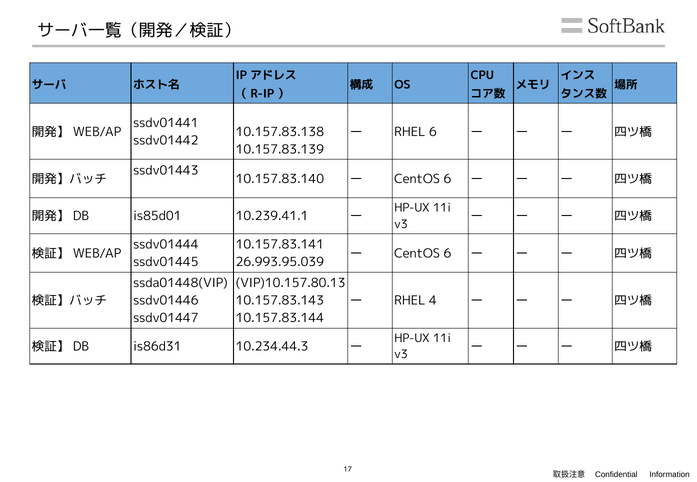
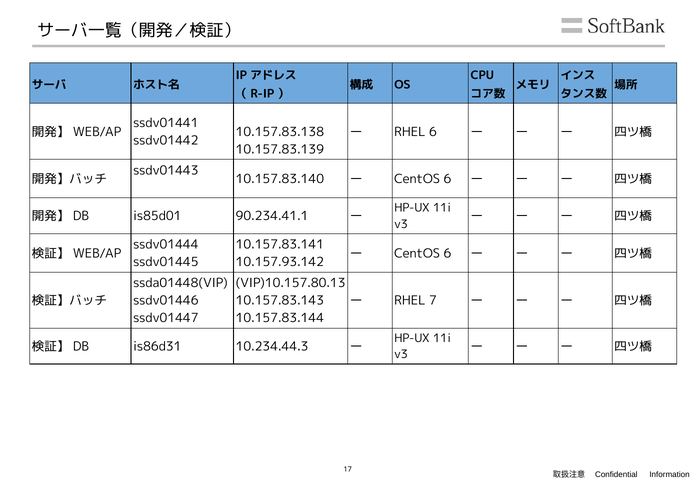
10.239.41.1: 10.239.41.1 -> 90.234.41.1
26.993.95.039: 26.993.95.039 -> 10.157.93.142
4: 4 -> 7
